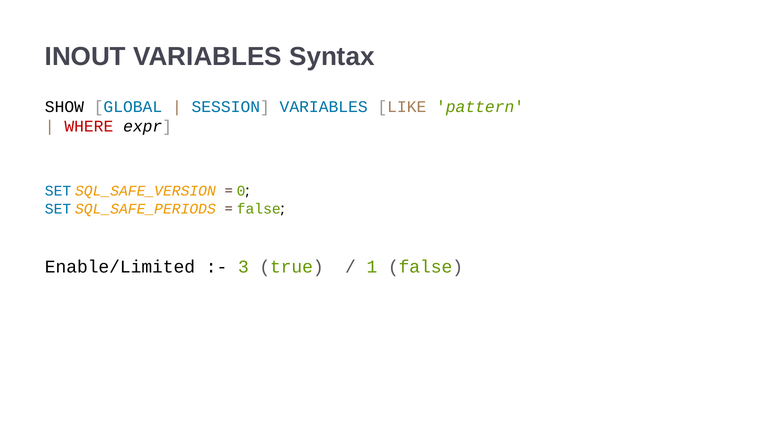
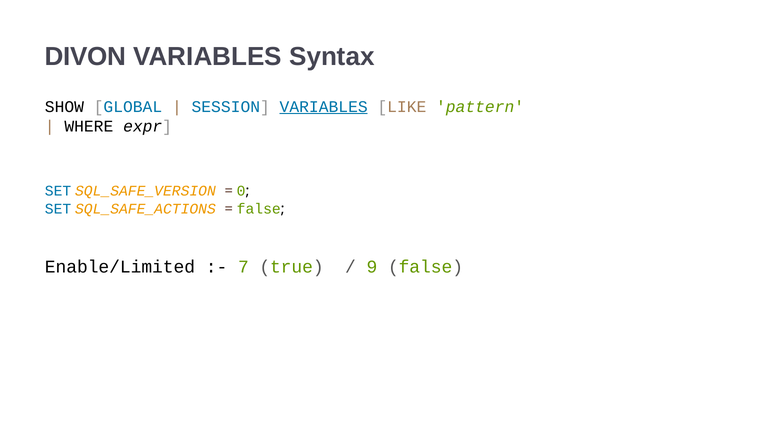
INOUT: INOUT -> DIVON
VARIABLES at (324, 107) underline: none -> present
WHERE colour: red -> black
SQL_SAFE_PERIODS: SQL_SAFE_PERIODS -> SQL_SAFE_ACTIONS
3: 3 -> 7
1: 1 -> 9
